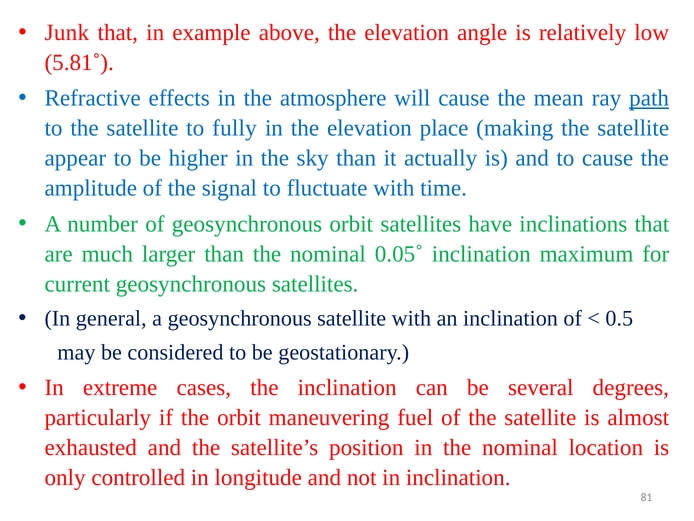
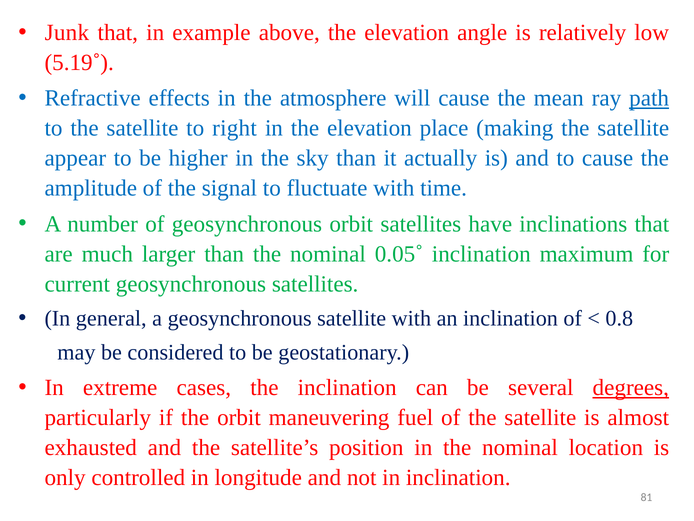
5.81˚: 5.81˚ -> 5.19˚
fully: fully -> right
0.5: 0.5 -> 0.8
degrees underline: none -> present
